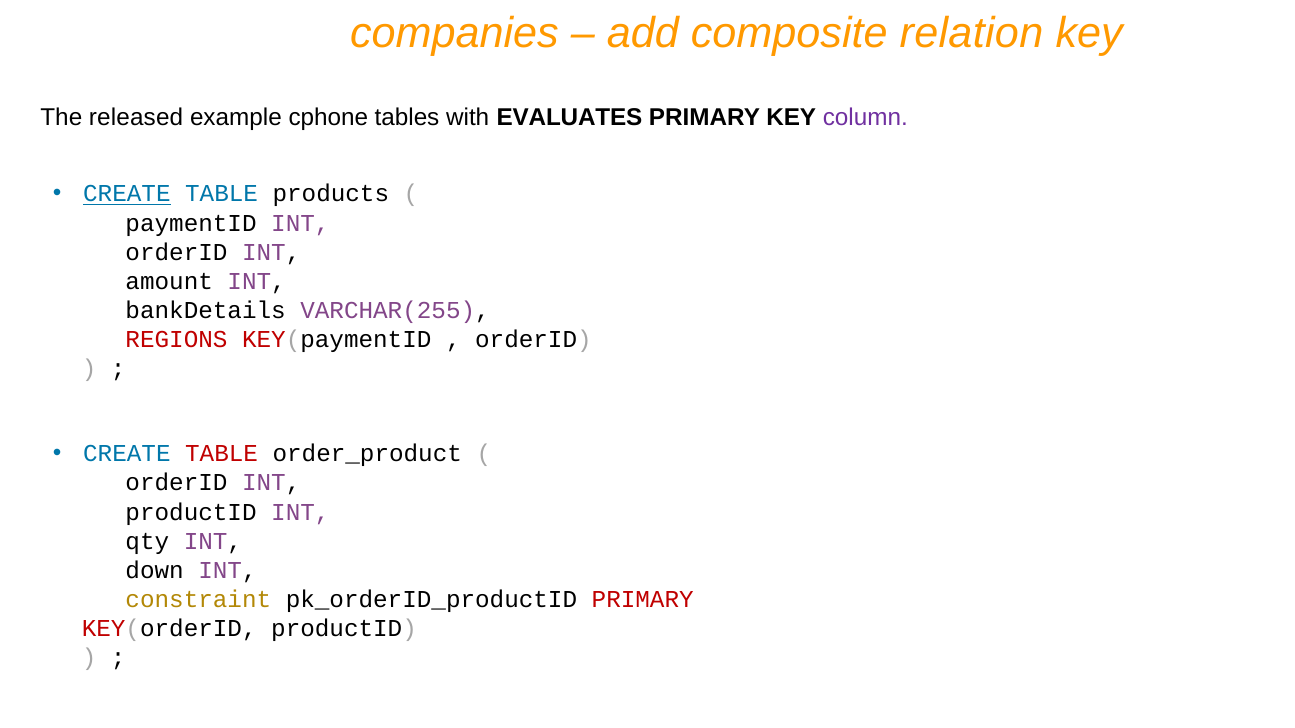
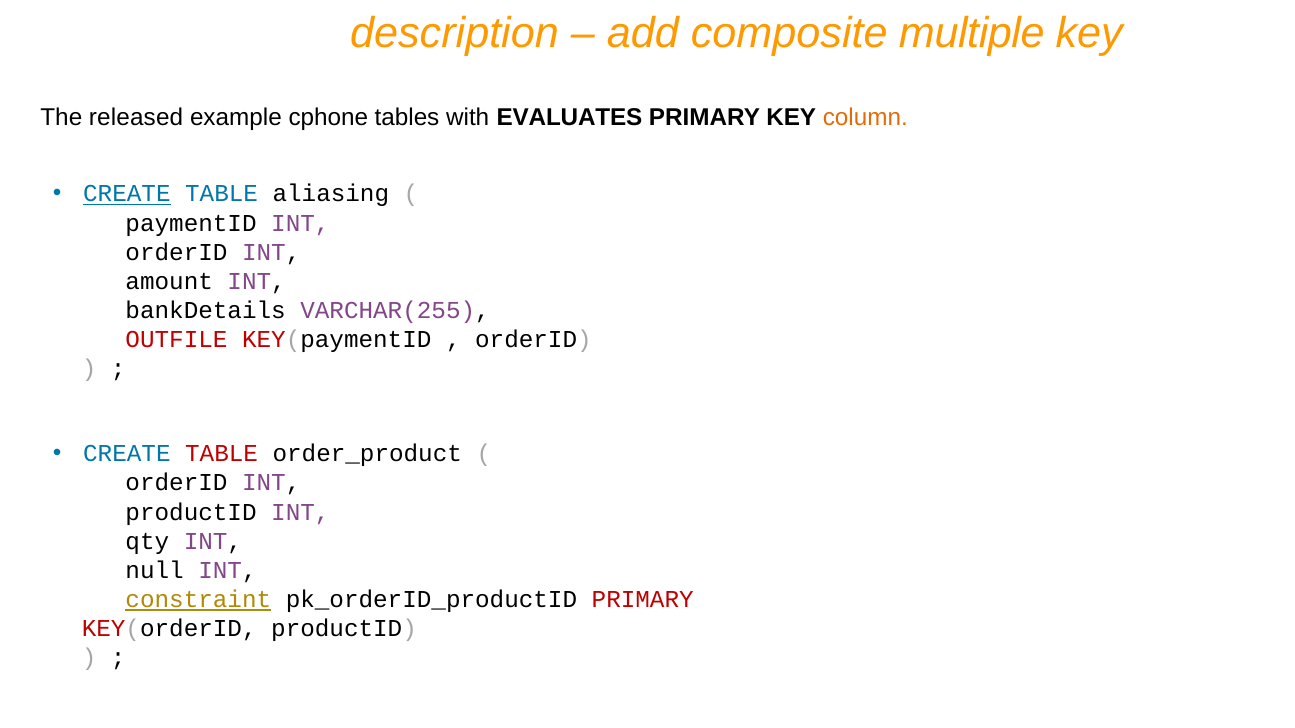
companies: companies -> description
relation: relation -> multiple
column colour: purple -> orange
products: products -> aliasing
REGIONS: REGIONS -> OUTFILE
down: down -> null
constraint underline: none -> present
